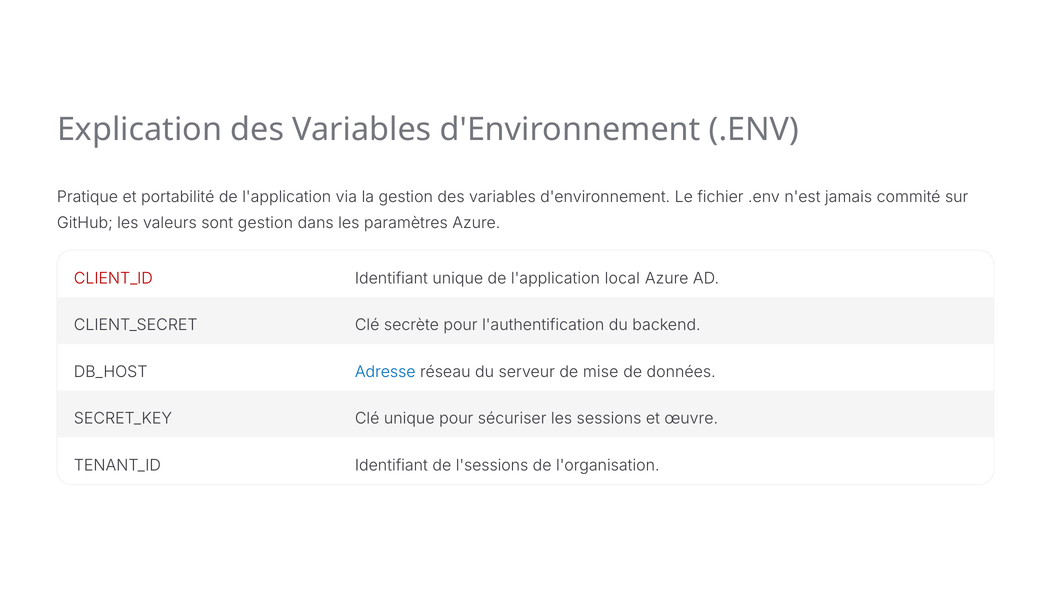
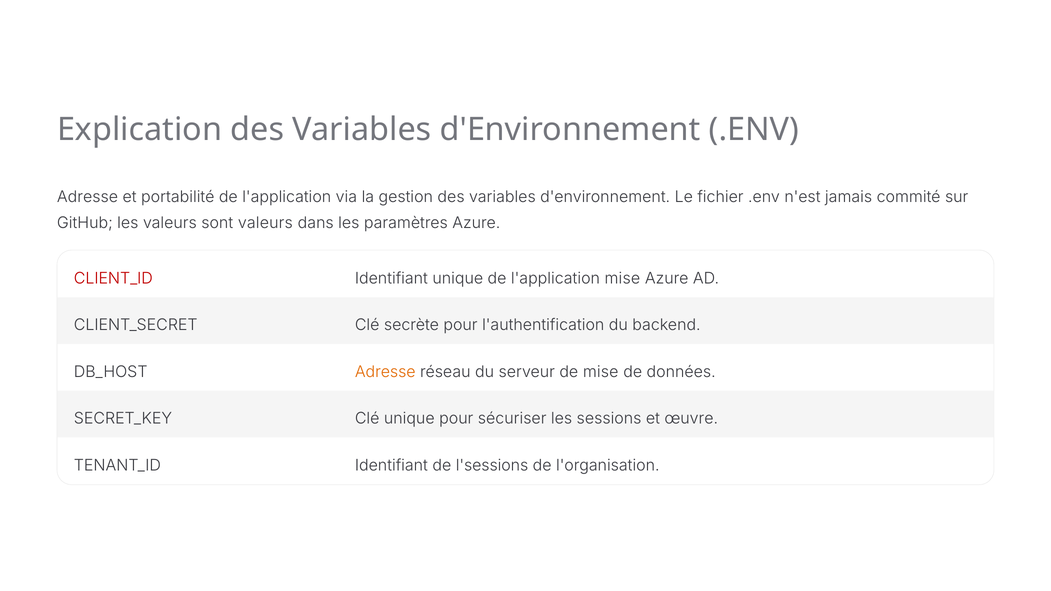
Pratique at (88, 197): Pratique -> Adresse
sont gestion: gestion -> valeurs
l'application local: local -> mise
Adresse at (385, 372) colour: blue -> orange
